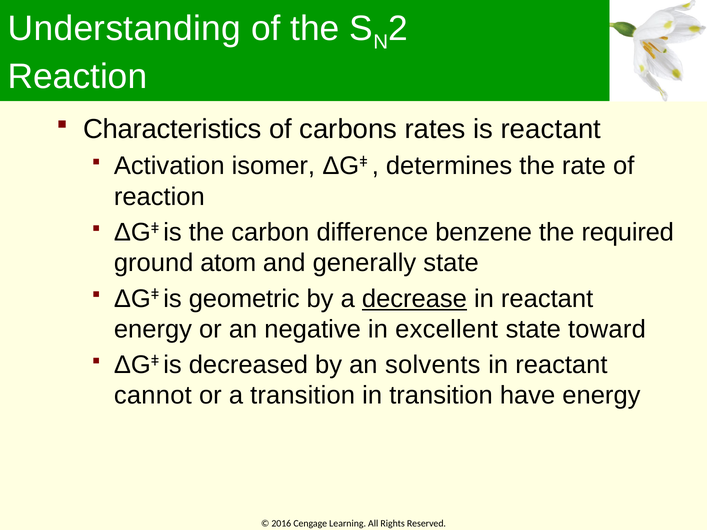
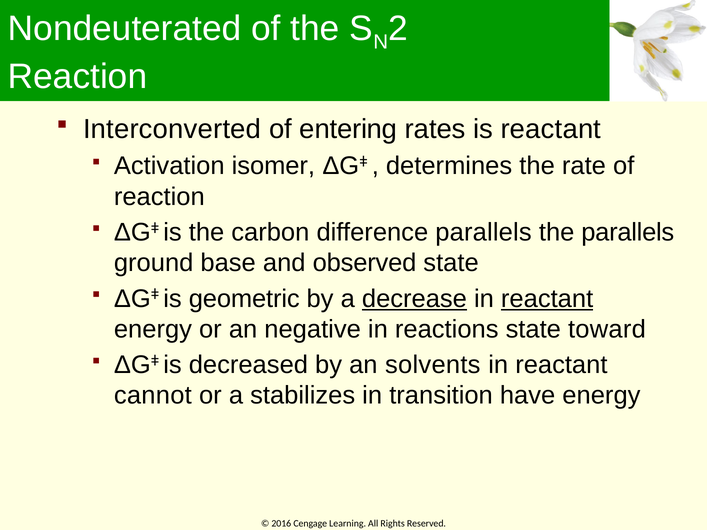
Understanding: Understanding -> Nondeuterated
Characteristics: Characteristics -> Interconverted
carbons: carbons -> entering
difference benzene: benzene -> parallels
the required: required -> parallels
atom: atom -> base
generally: generally -> observed
reactant at (547, 299) underline: none -> present
excellent: excellent -> reactions
a transition: transition -> stabilizes
